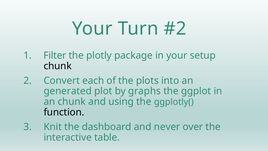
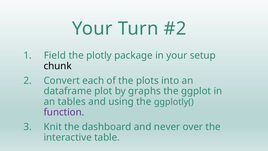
Filter: Filter -> Field
generated: generated -> dataframe
an chunk: chunk -> tables
function colour: black -> purple
